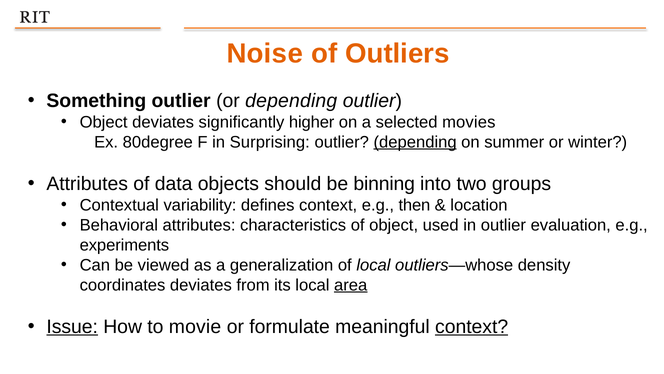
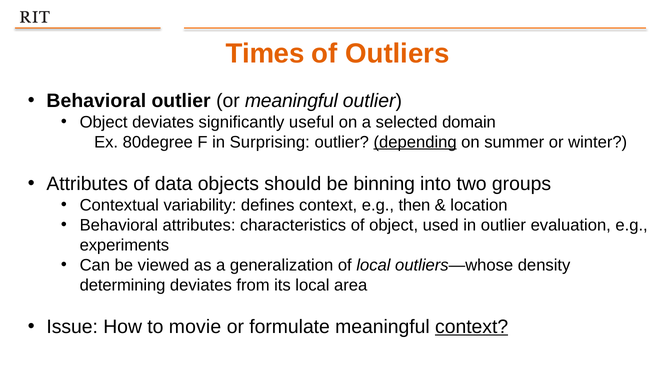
Noise: Noise -> Times
Something at (96, 101): Something -> Behavioral
or depending: depending -> meaningful
higher: higher -> useful
movies: movies -> domain
coordinates: coordinates -> determining
area underline: present -> none
Issue underline: present -> none
